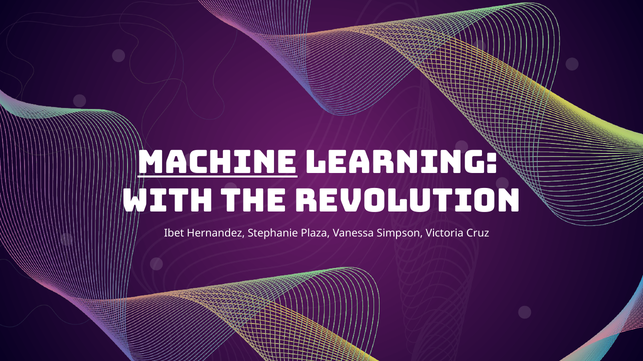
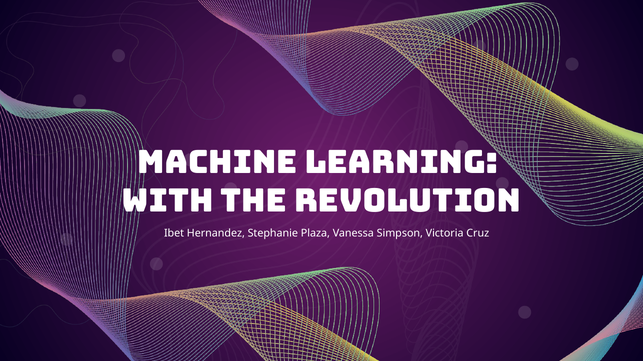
MACHINE underline: present -> none
